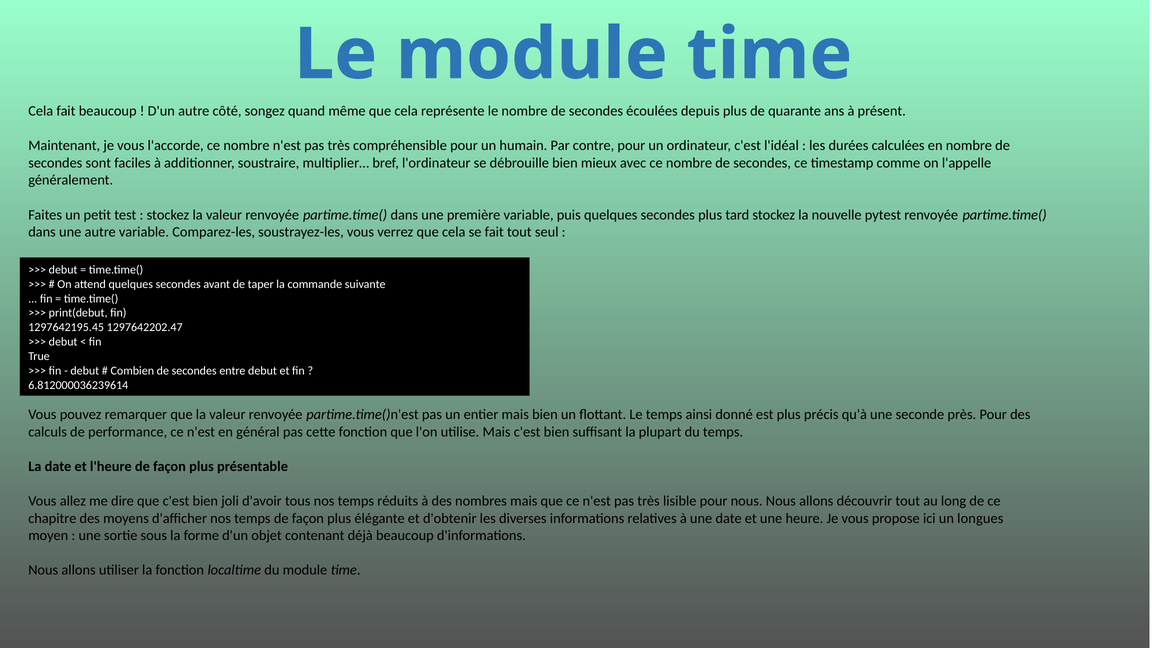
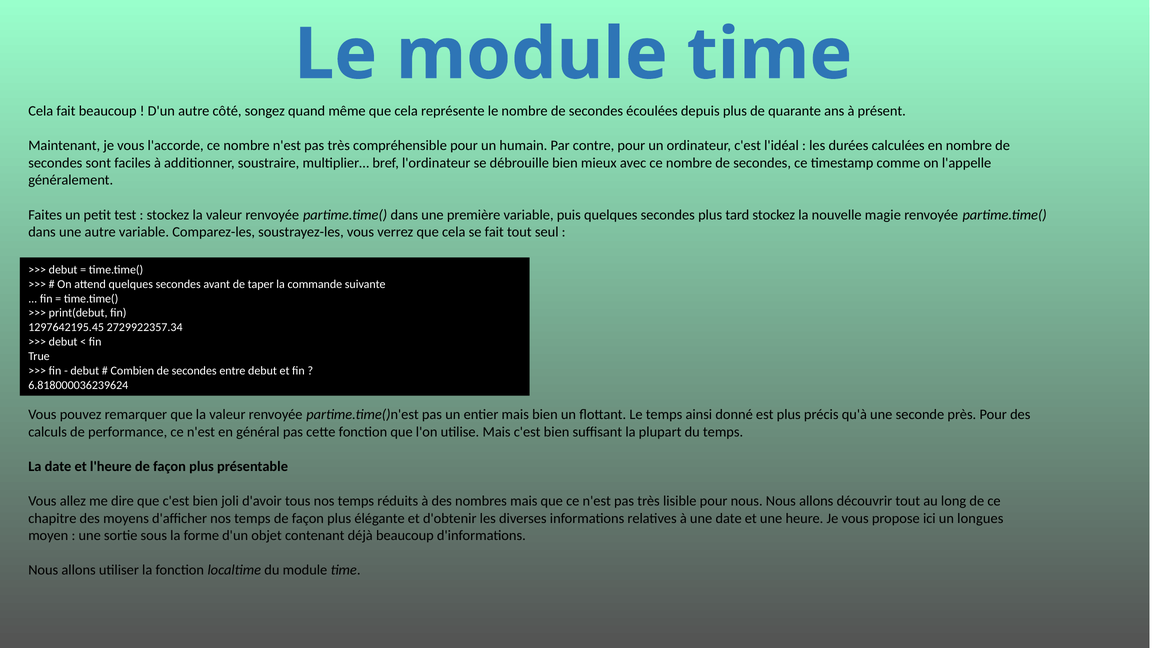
pytest: pytest -> magie
1297642202.47: 1297642202.47 -> 2729922357.34
6.812000036239614: 6.812000036239614 -> 6.818000036239624
